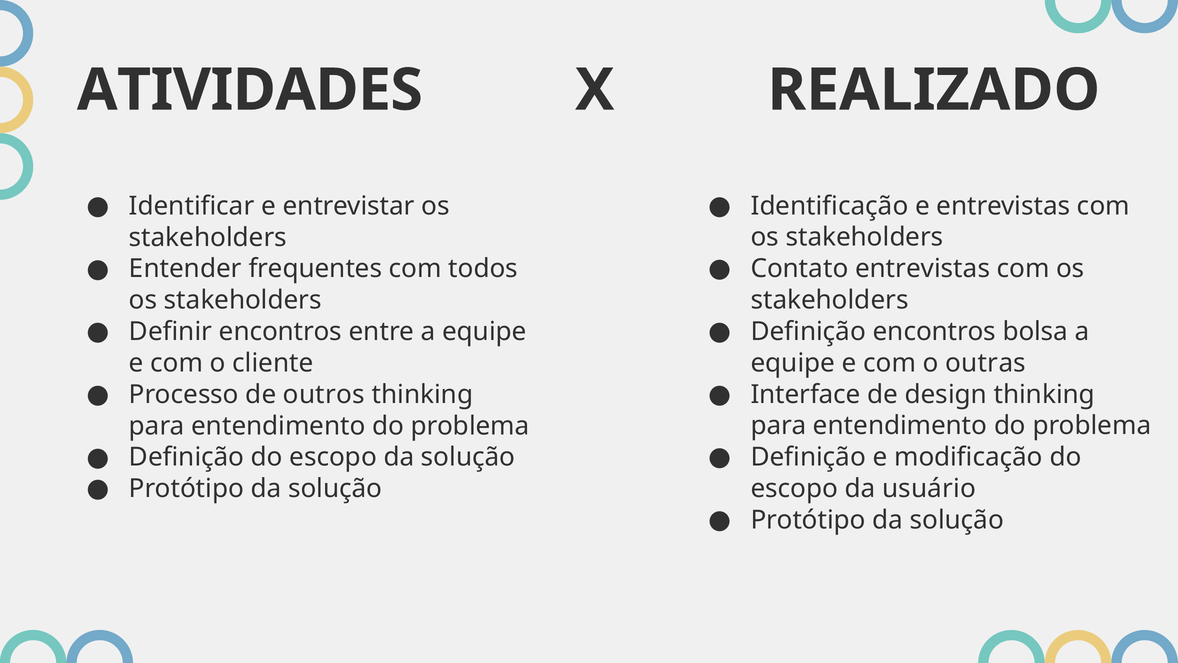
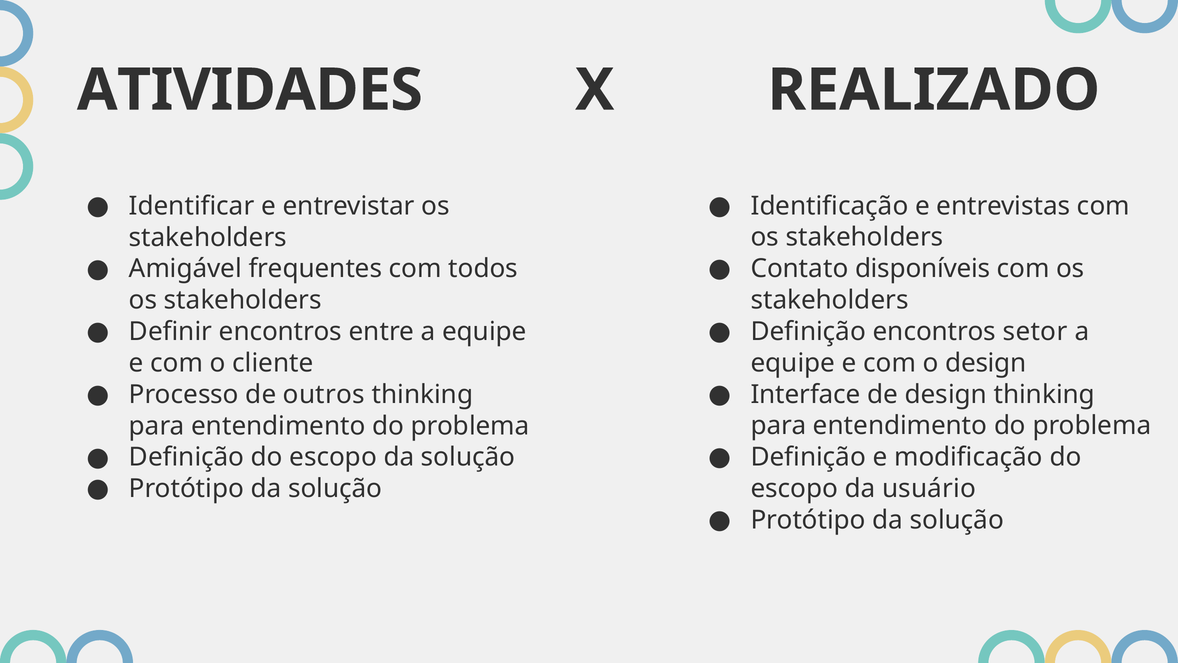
Entender: Entender -> Amigável
Contato entrevistas: entrevistas -> disponíveis
bolsa: bolsa -> setor
o outras: outras -> design
